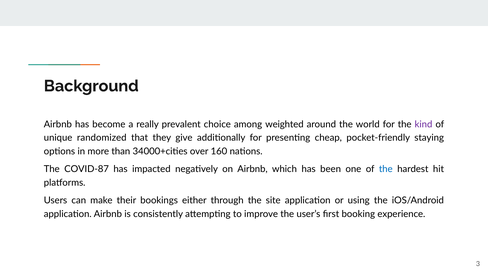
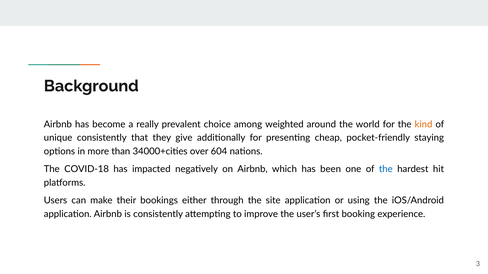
kind colour: purple -> orange
unique randomized: randomized -> consistently
160: 160 -> 604
COVID-87: COVID-87 -> COVID-18
